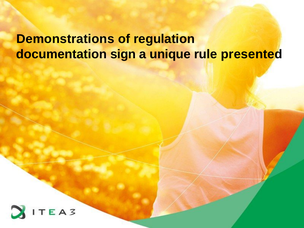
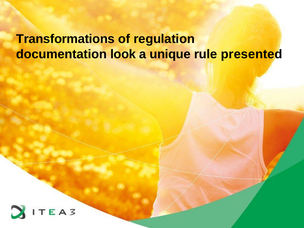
Demonstrations: Demonstrations -> Transformations
sign: sign -> look
